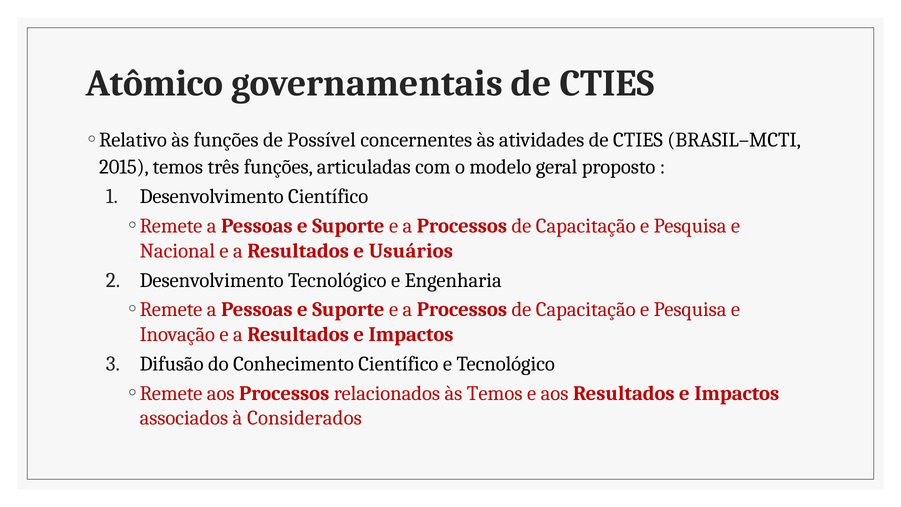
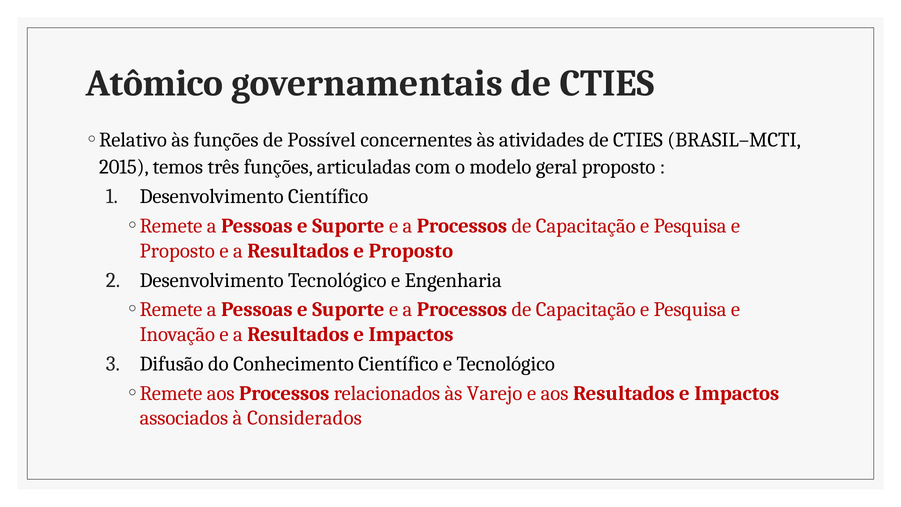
Nacional at (177, 251): Nacional -> Proposto
Resultados e Usuários: Usuários -> Proposto
às Temos: Temos -> Varejo
